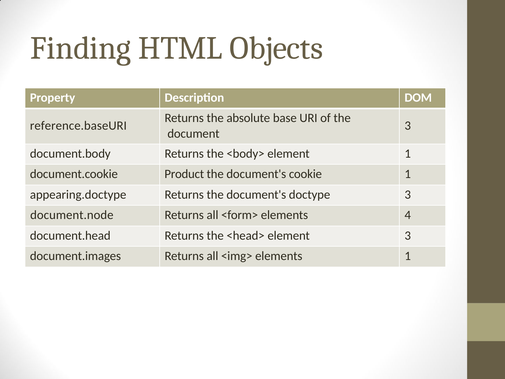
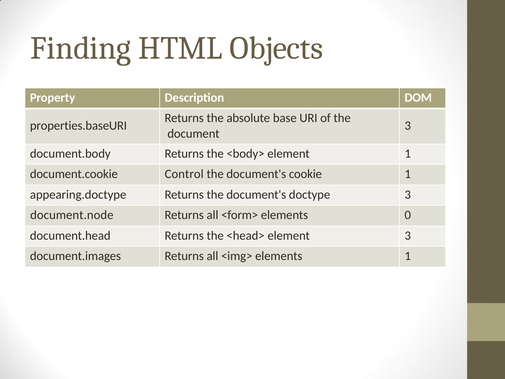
reference.baseURI: reference.baseURI -> properties.baseURI
Product: Product -> Control
4: 4 -> 0
